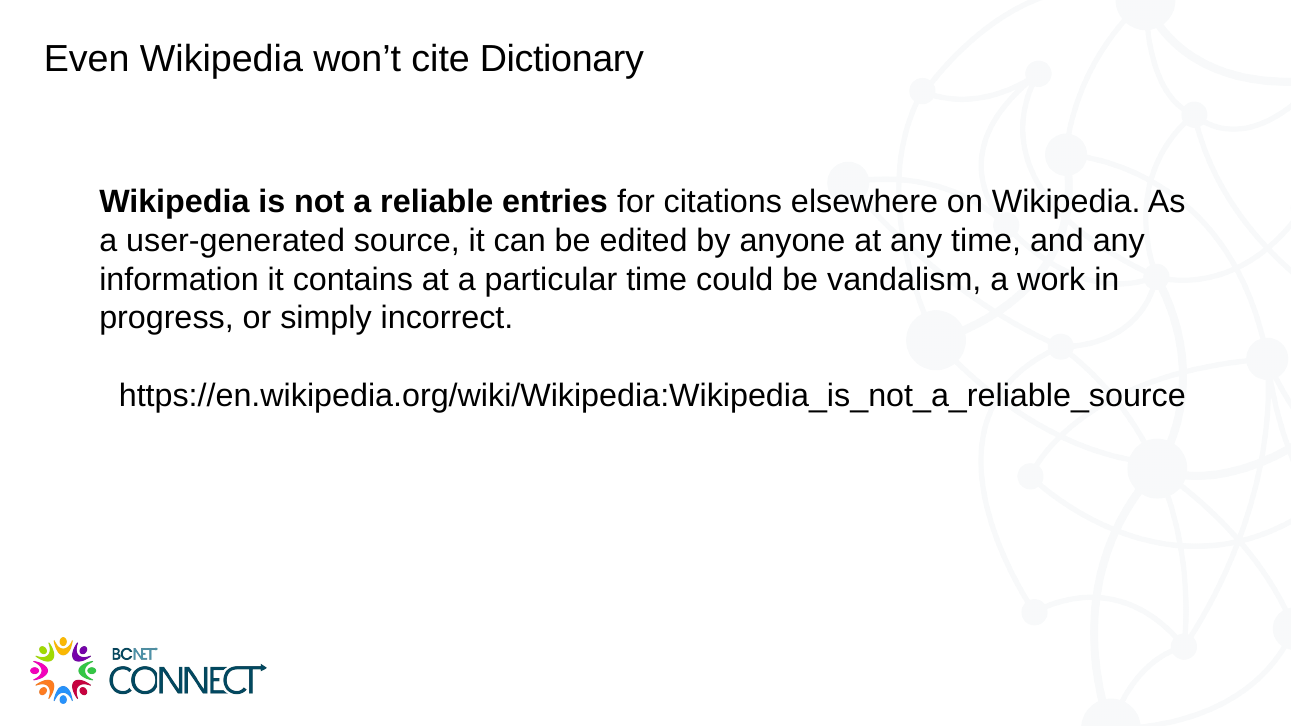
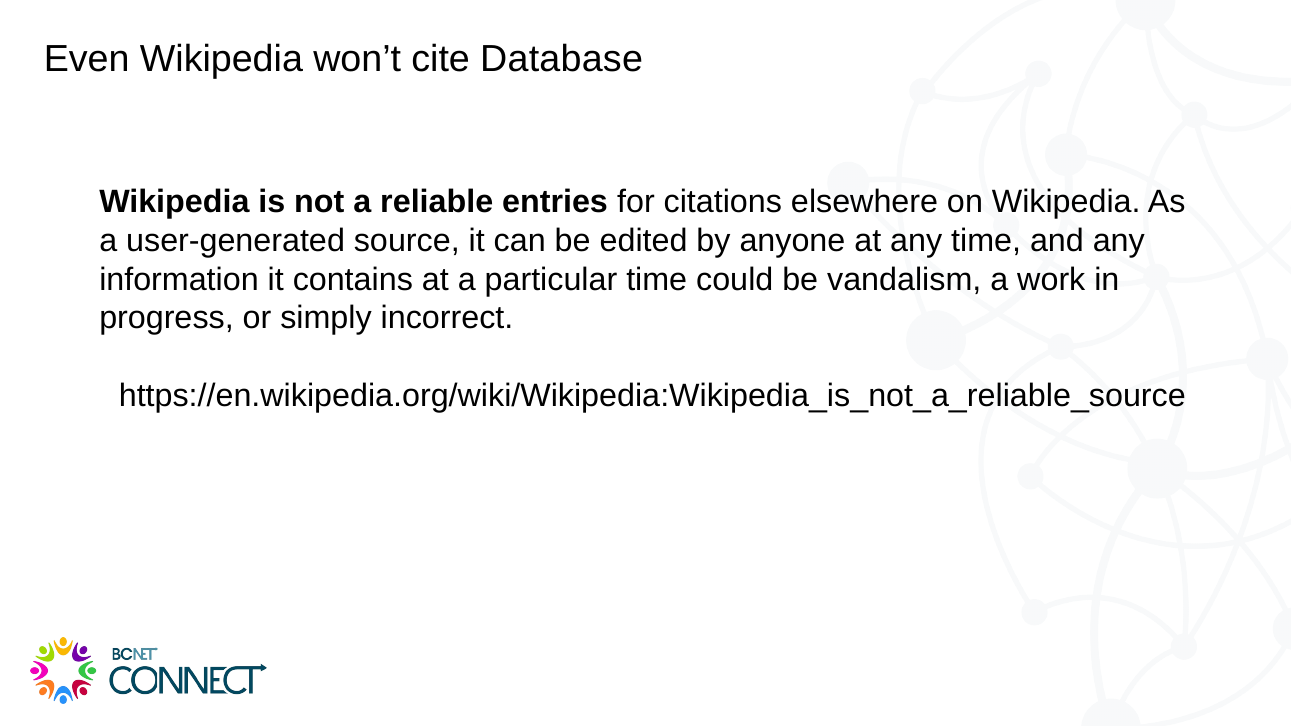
Dictionary: Dictionary -> Database
